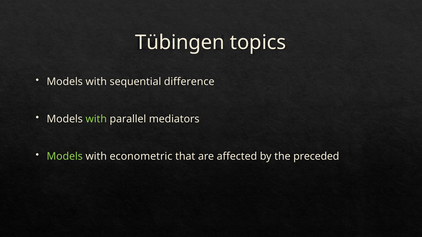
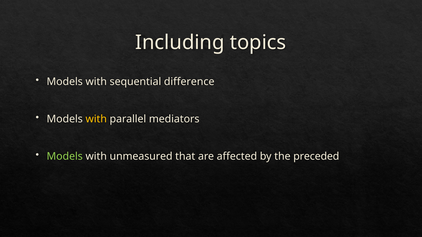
Tübingen: Tübingen -> Including
with at (96, 119) colour: light green -> yellow
econometric: econometric -> unmeasured
